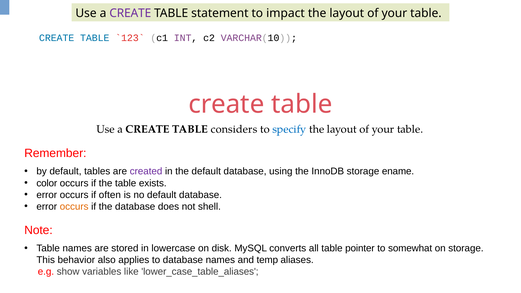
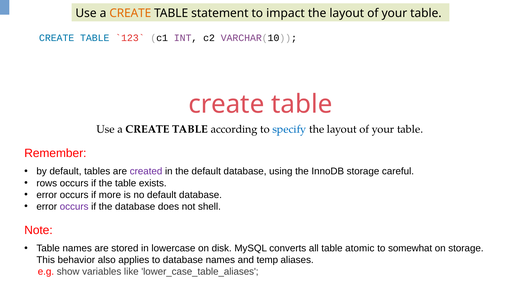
CREATE at (130, 13) colour: purple -> orange
considers: considers -> according
ename: ename -> careful
color: color -> rows
often: often -> more
occurs at (74, 207) colour: orange -> purple
pointer: pointer -> atomic
